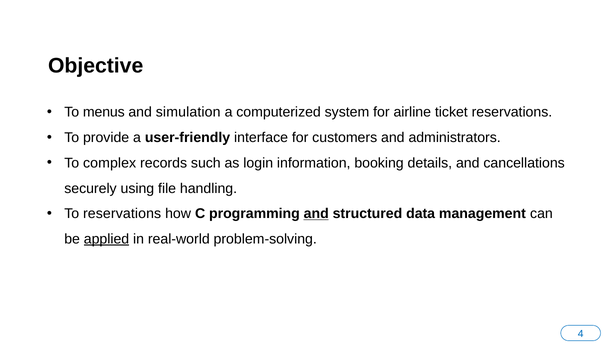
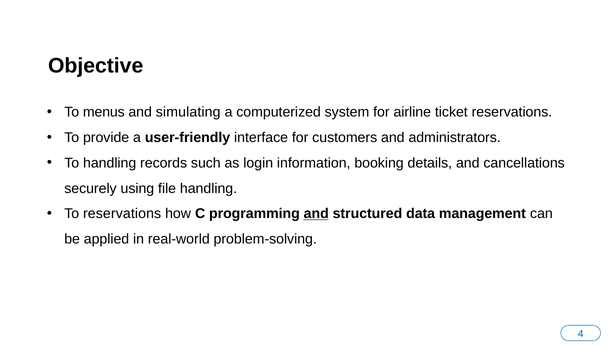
simulation: simulation -> simulating
To complex: complex -> handling
applied underline: present -> none
